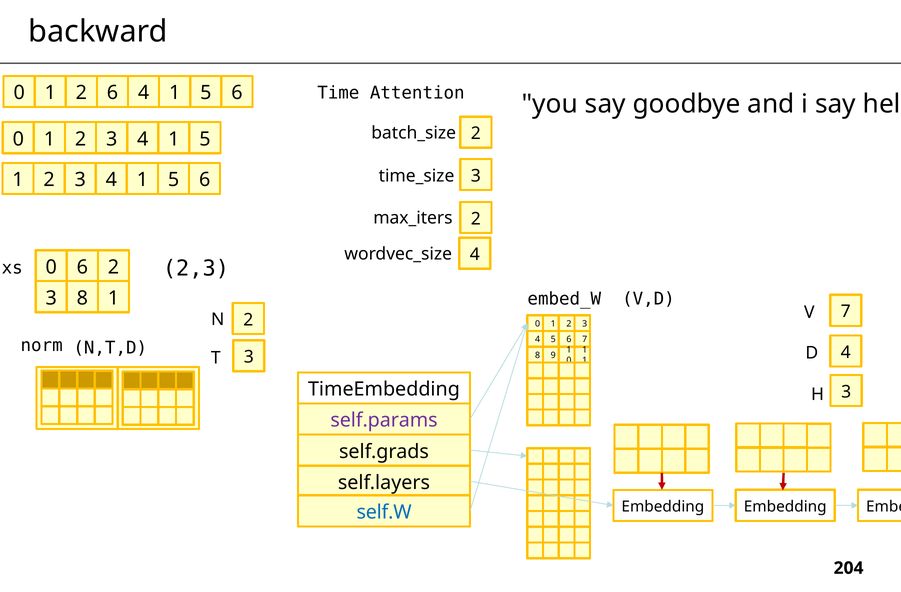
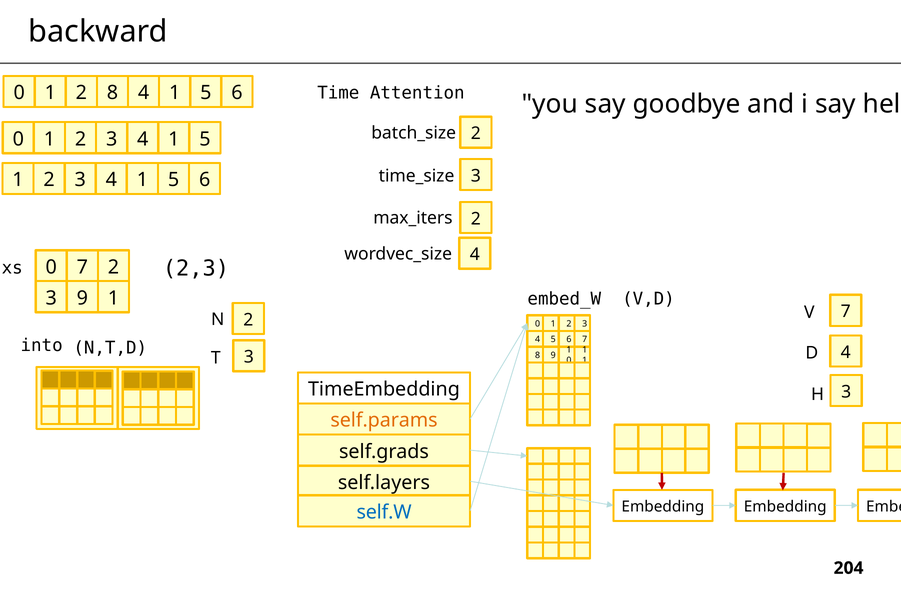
2 6: 6 -> 8
0 6: 6 -> 7
3 8: 8 -> 9
norm: norm -> into
self.params colour: purple -> orange
